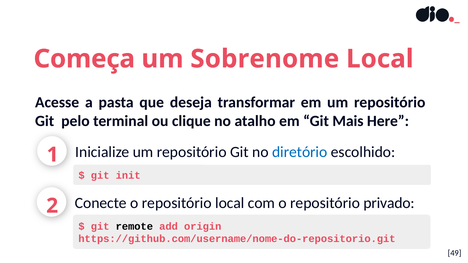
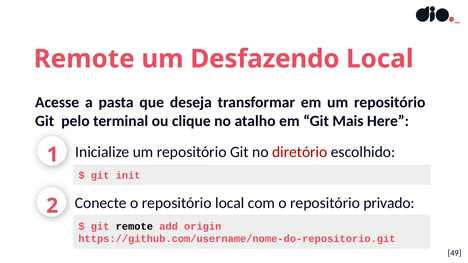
Começa at (84, 59): Começa -> Remote
Sobrenome: Sobrenome -> Desfazendo
diretório colour: blue -> red
